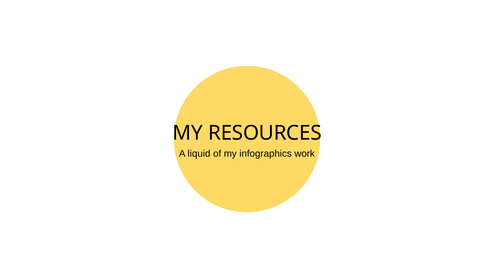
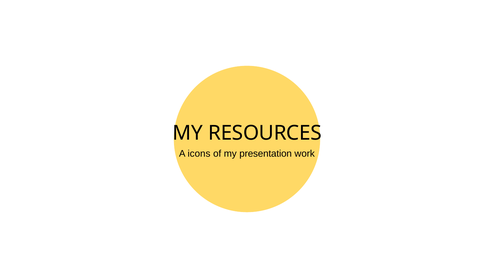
liquid: liquid -> icons
infographics: infographics -> presentation
